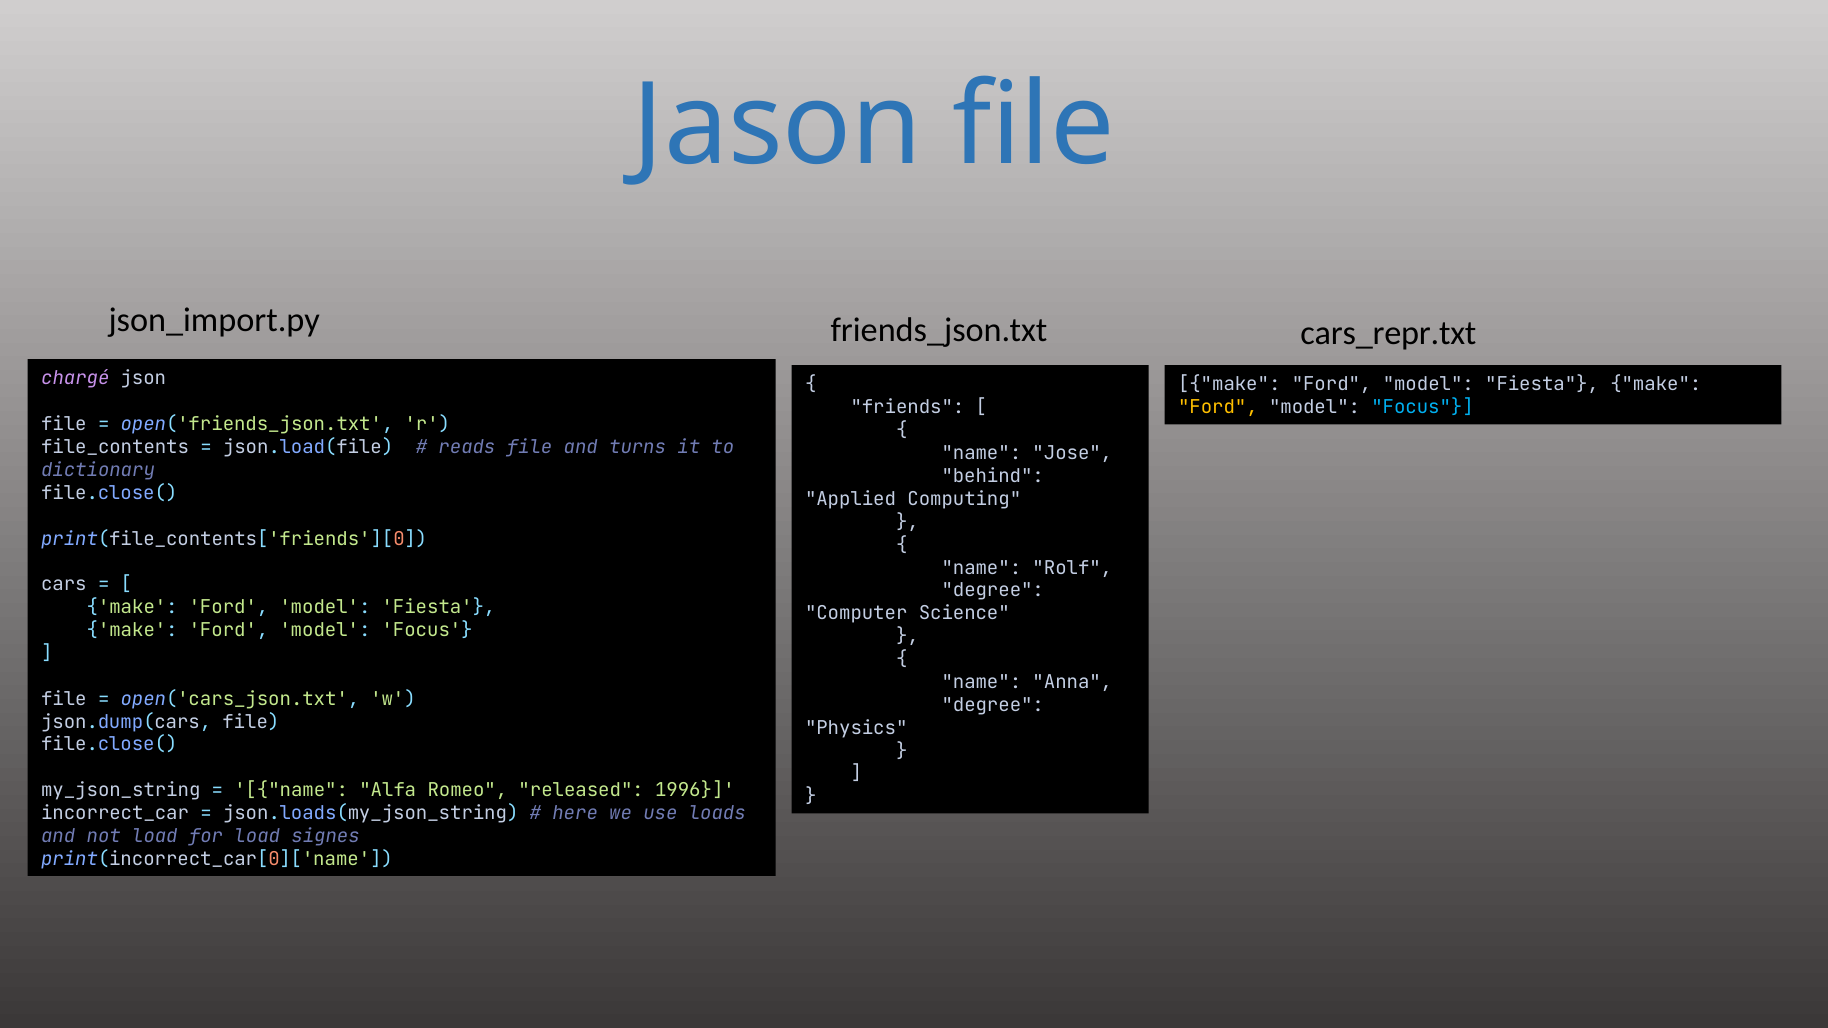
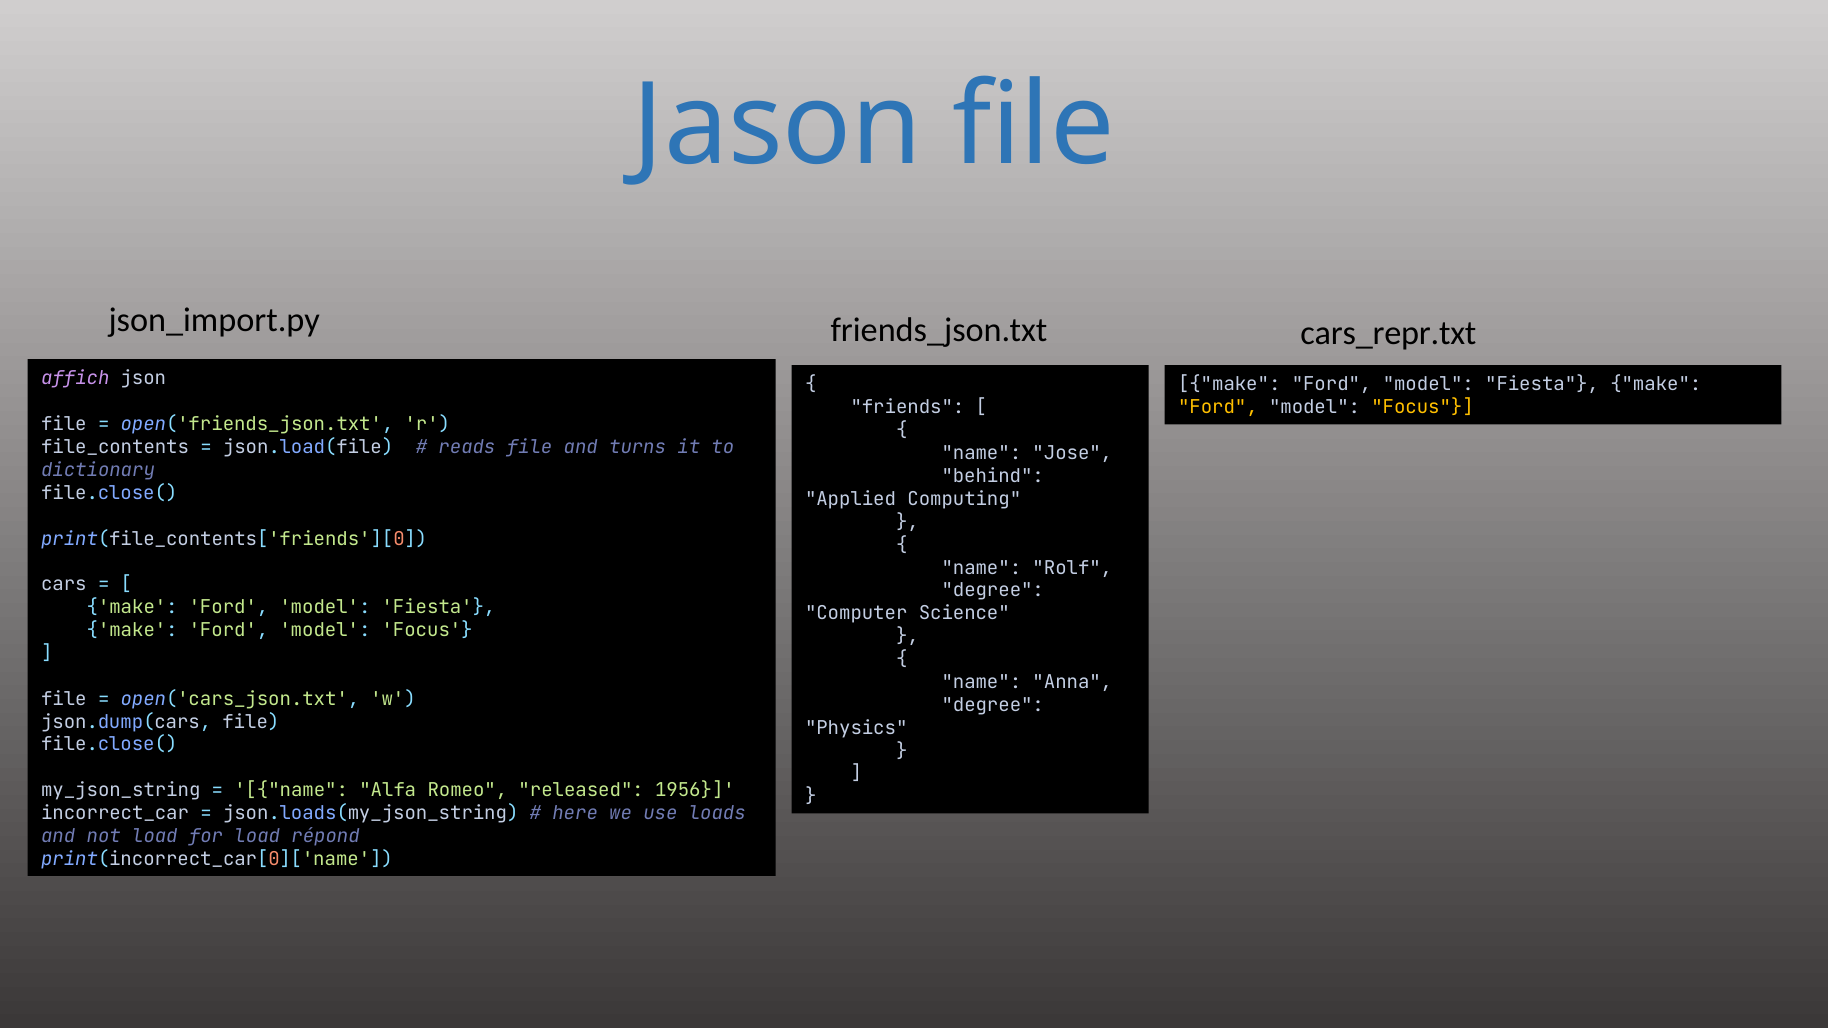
chargé: chargé -> affich
Focus at (1423, 408) colour: light blue -> yellow
1996: 1996 -> 1956
signes: signes -> répond
